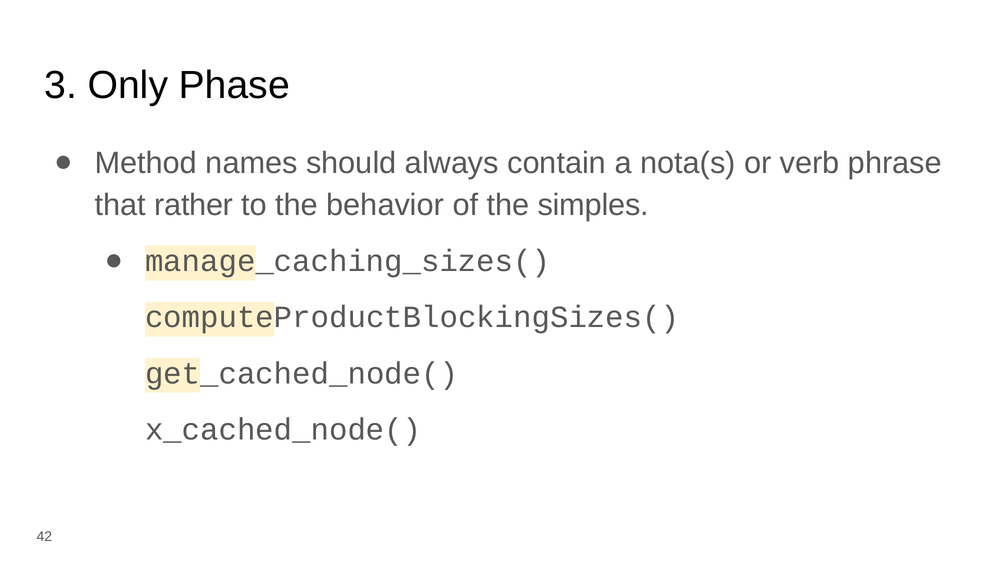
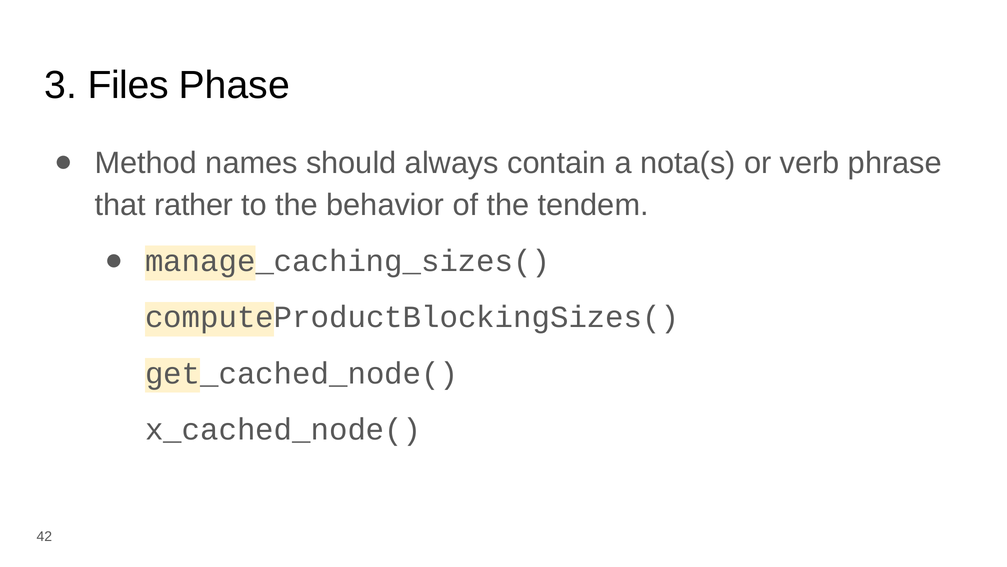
Only: Only -> Files
simples: simples -> tendem
